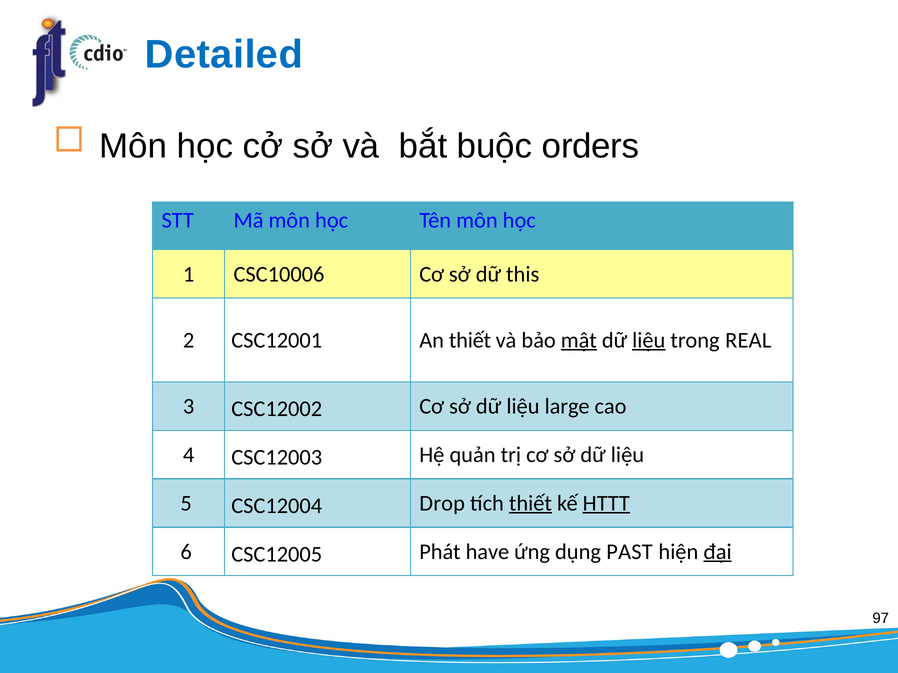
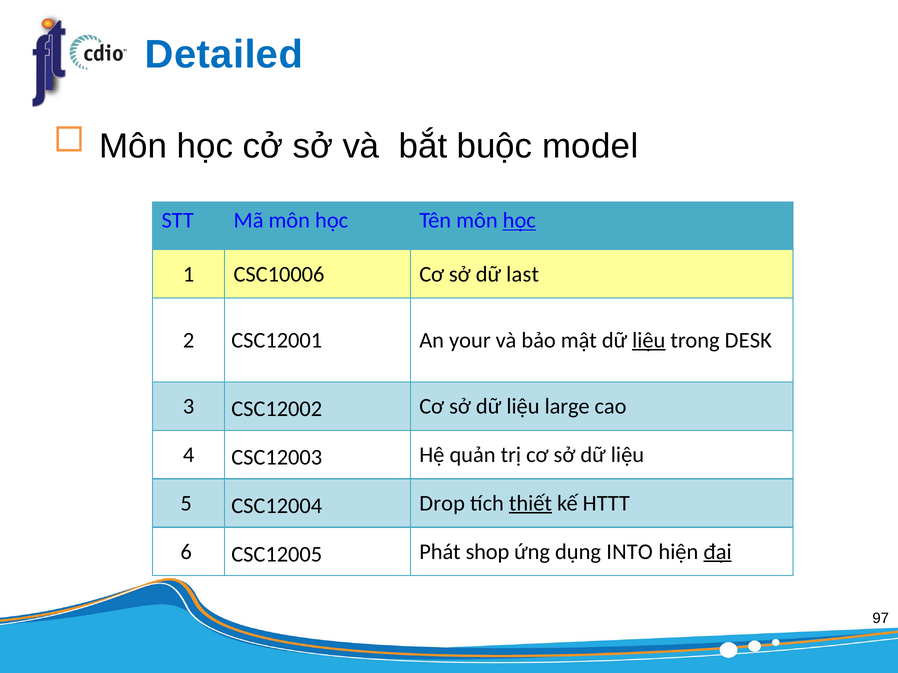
orders: orders -> model
học at (519, 221) underline: none -> present
this: this -> last
An thiết: thiết -> your
mật underline: present -> none
REAL: REAL -> DESK
HTTT underline: present -> none
have: have -> shop
PAST: PAST -> INTO
